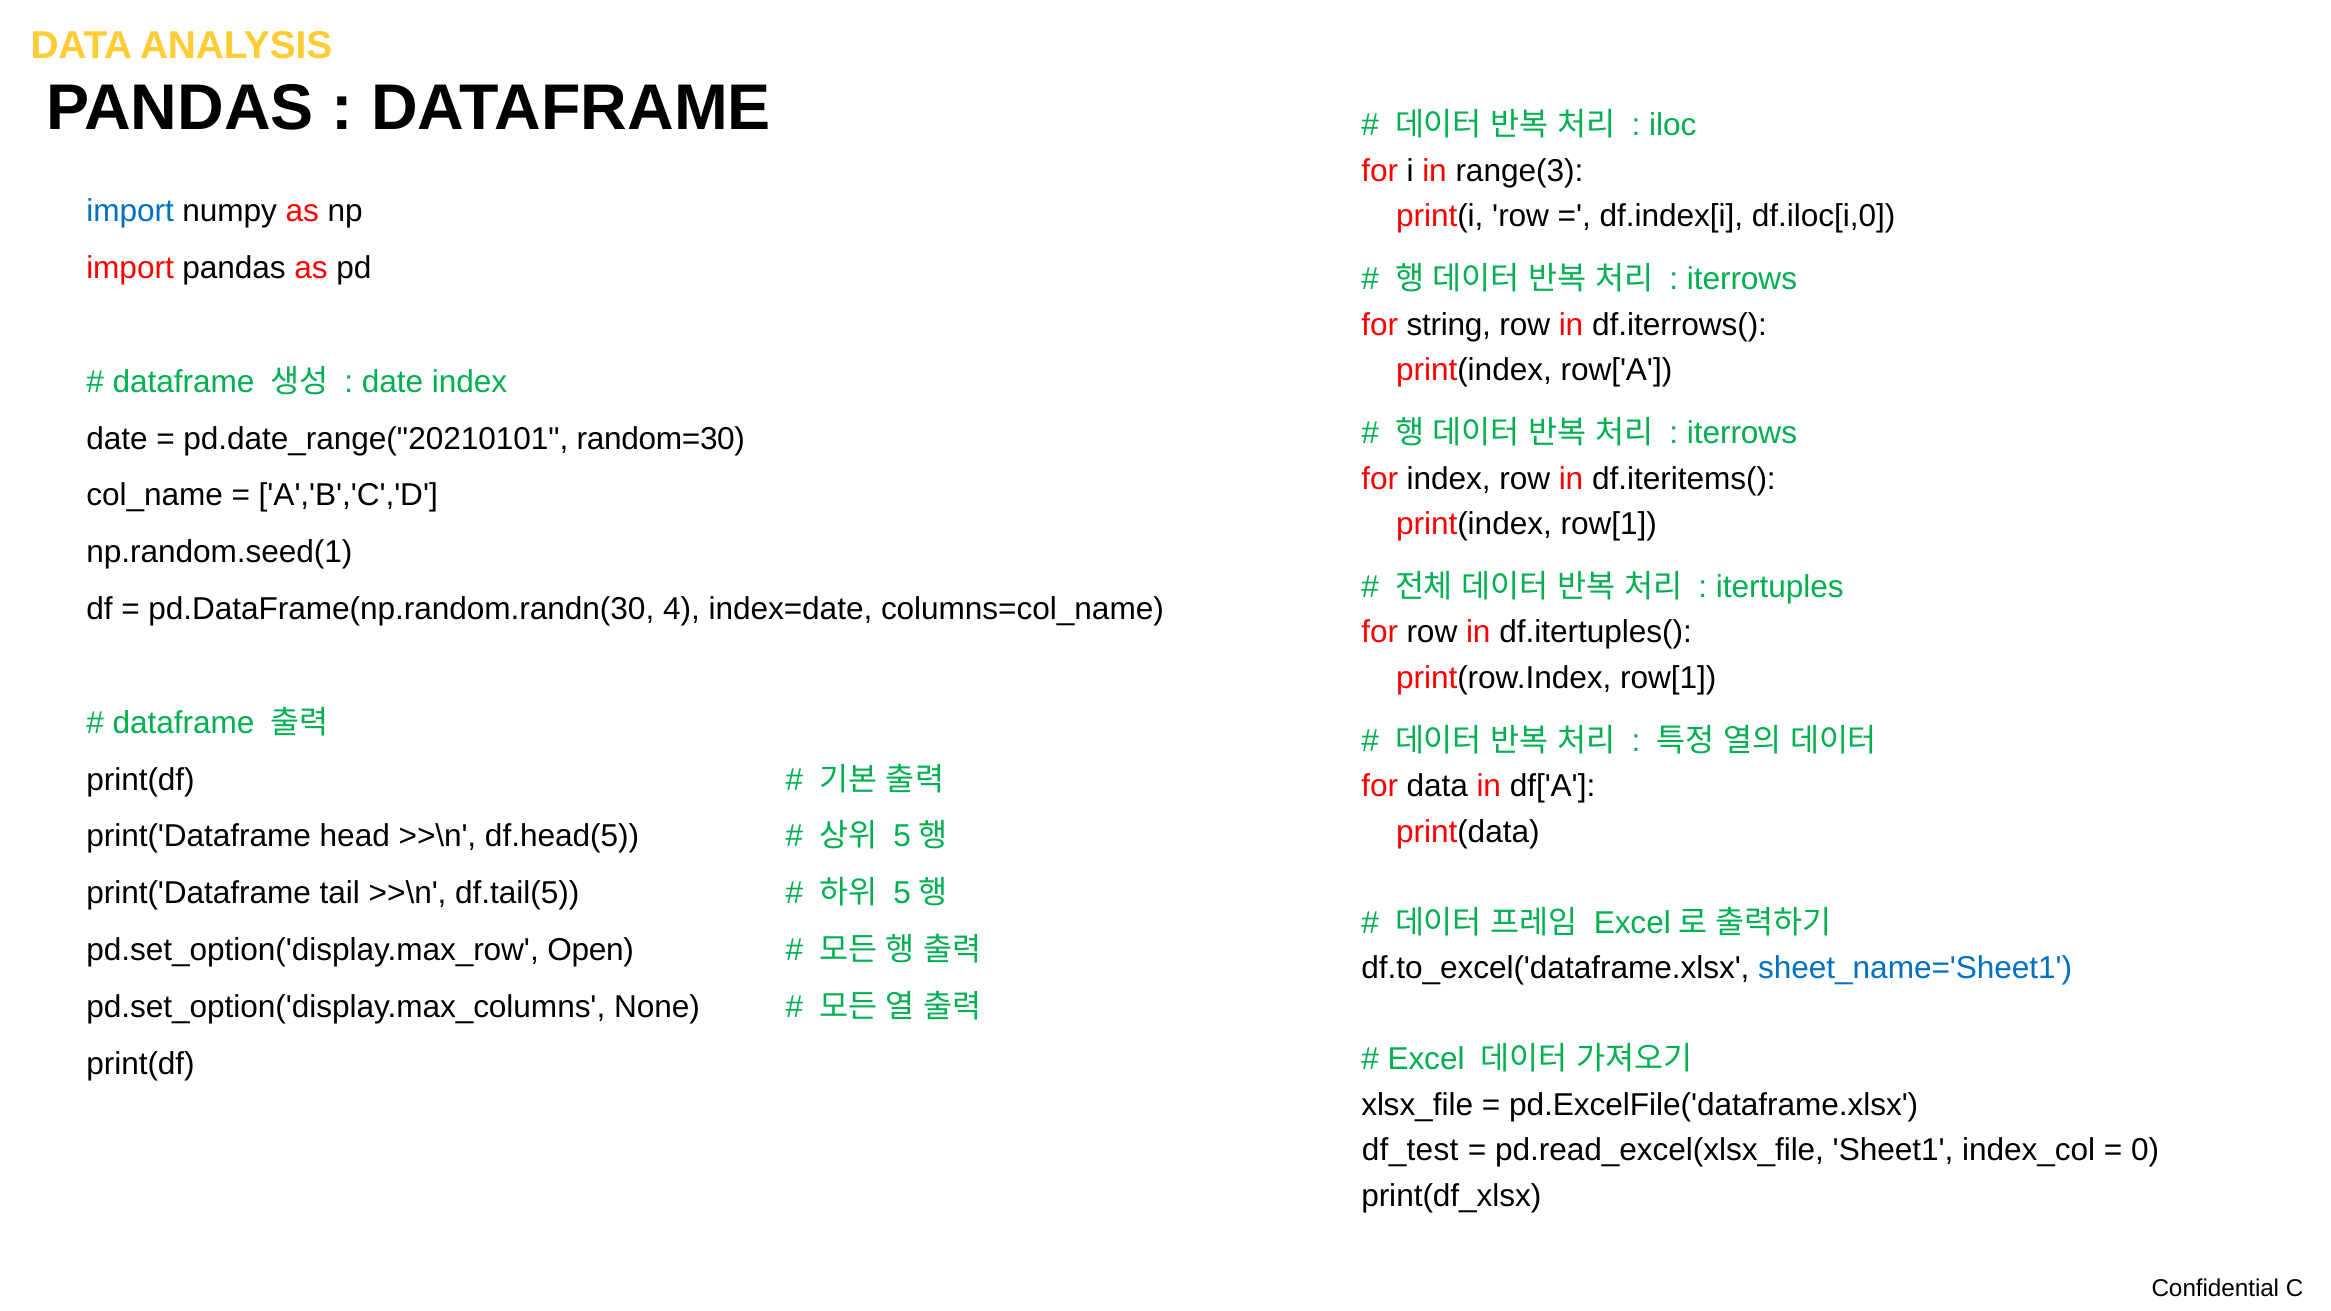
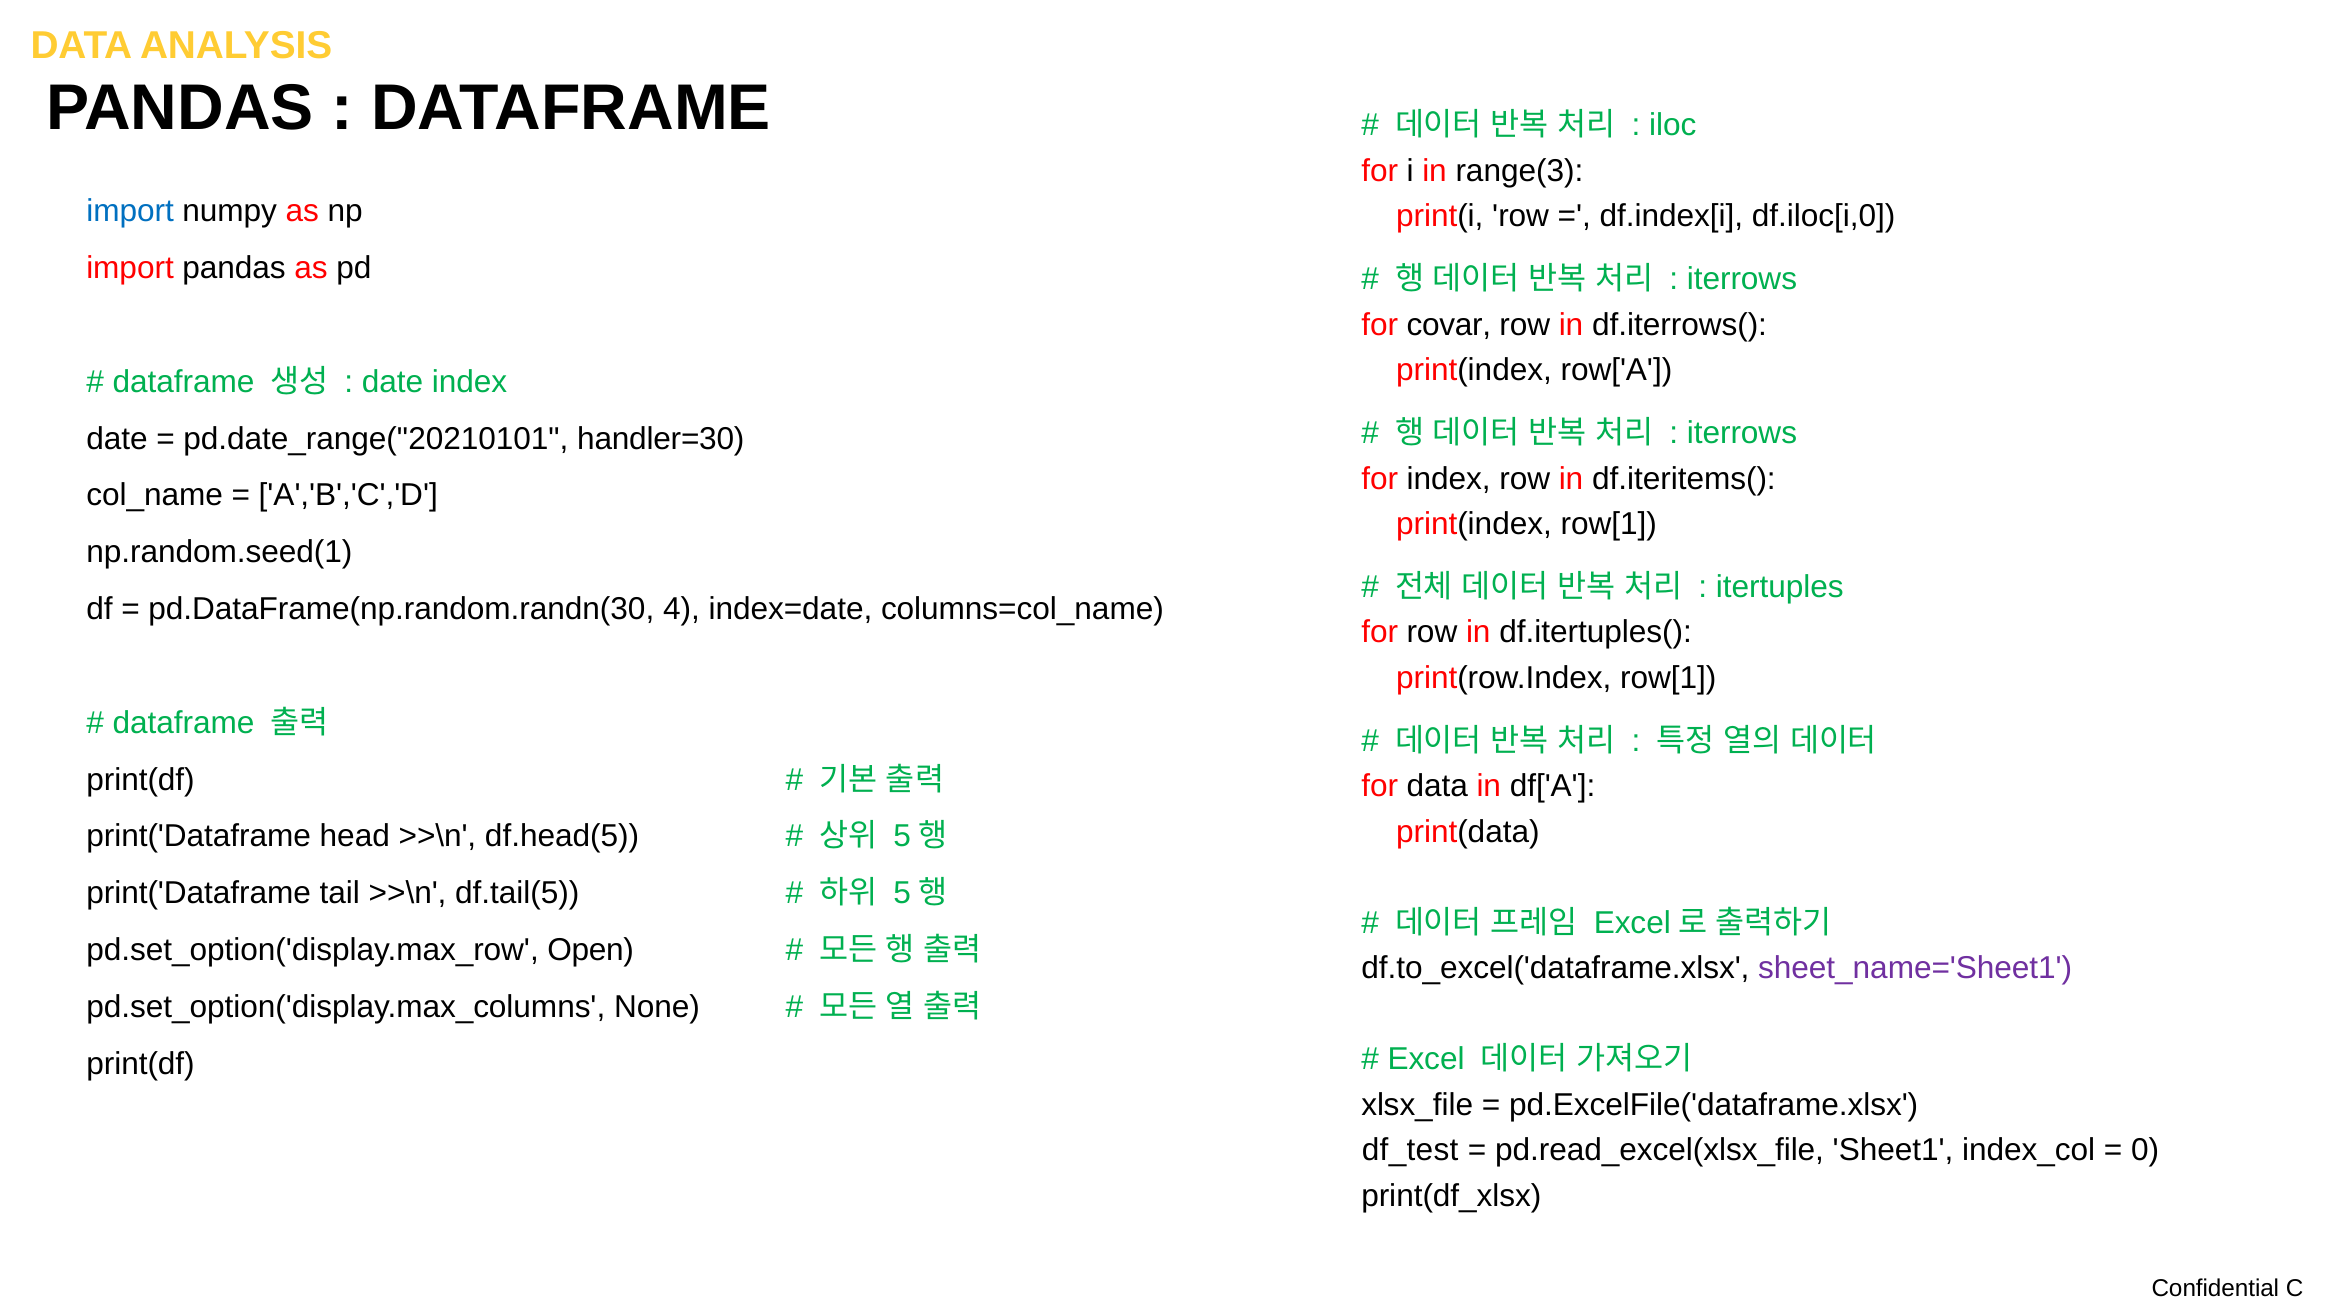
string: string -> covar
random=30: random=30 -> handler=30
sheet_name='Sheet1 colour: blue -> purple
